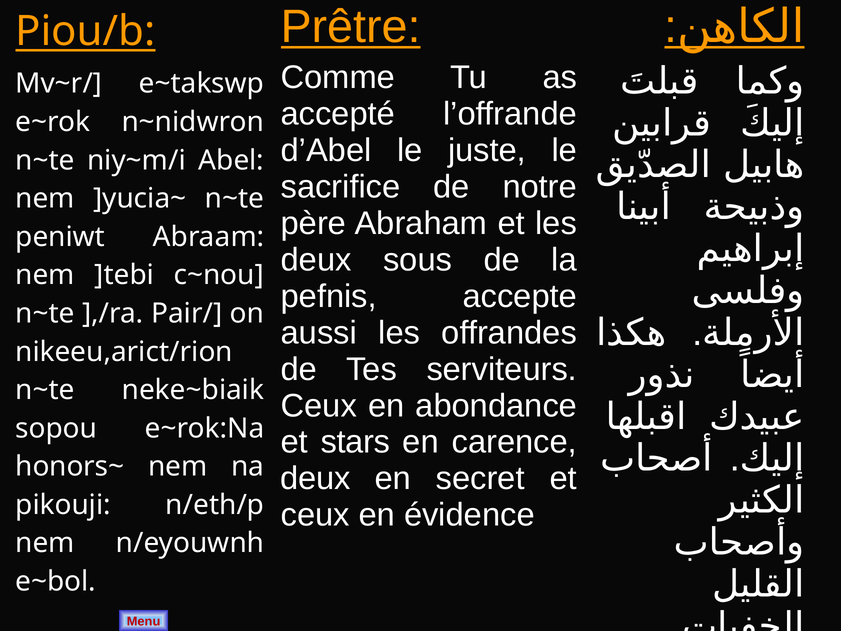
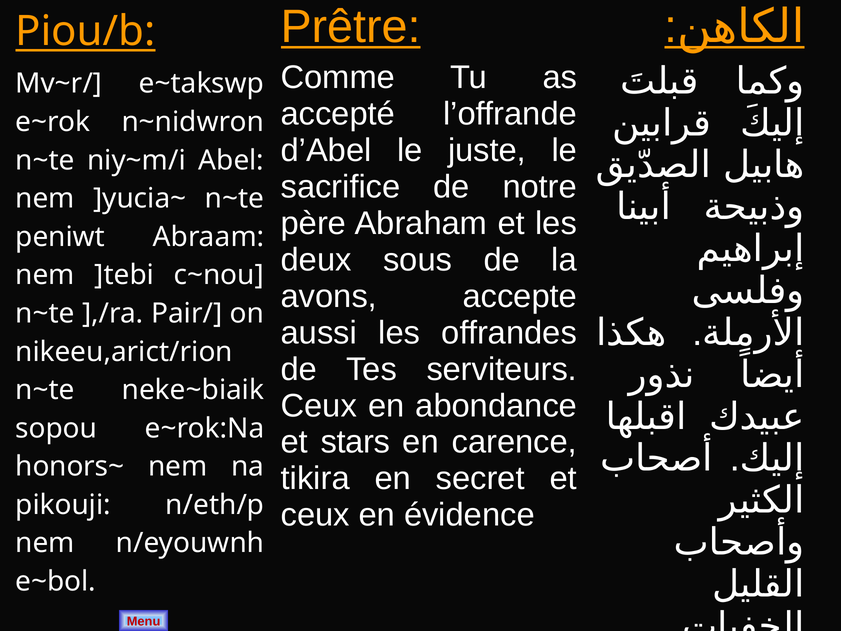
pefnis: pefnis -> avons
deux at (315, 478): deux -> tikira
